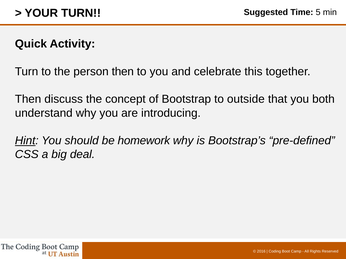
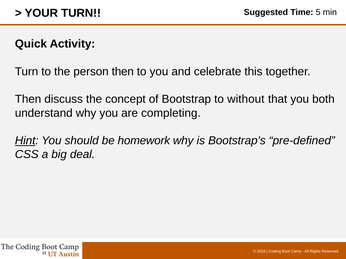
outside: outside -> without
introducing: introducing -> completing
